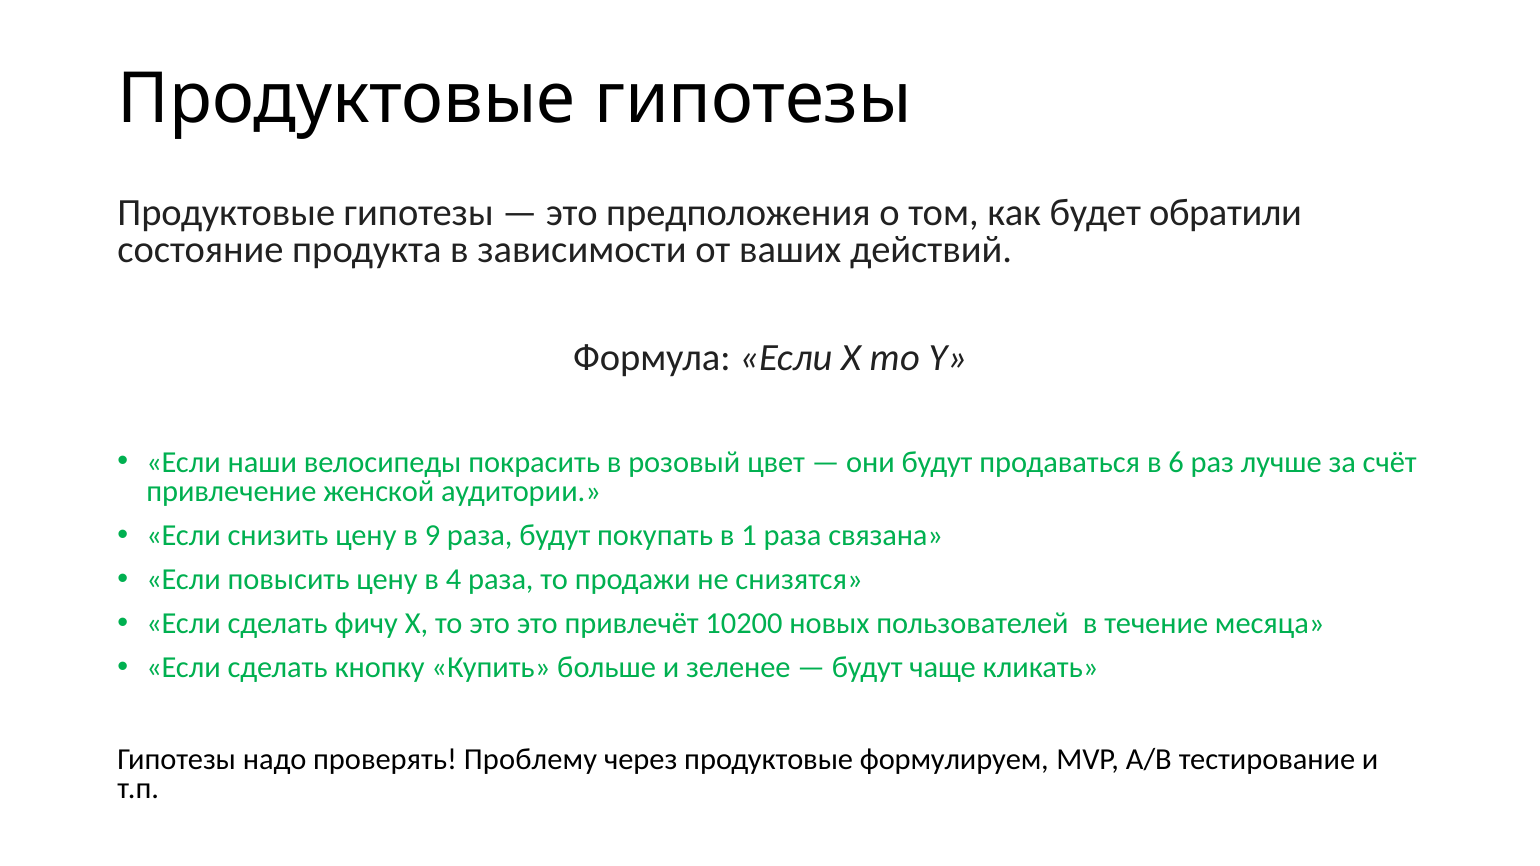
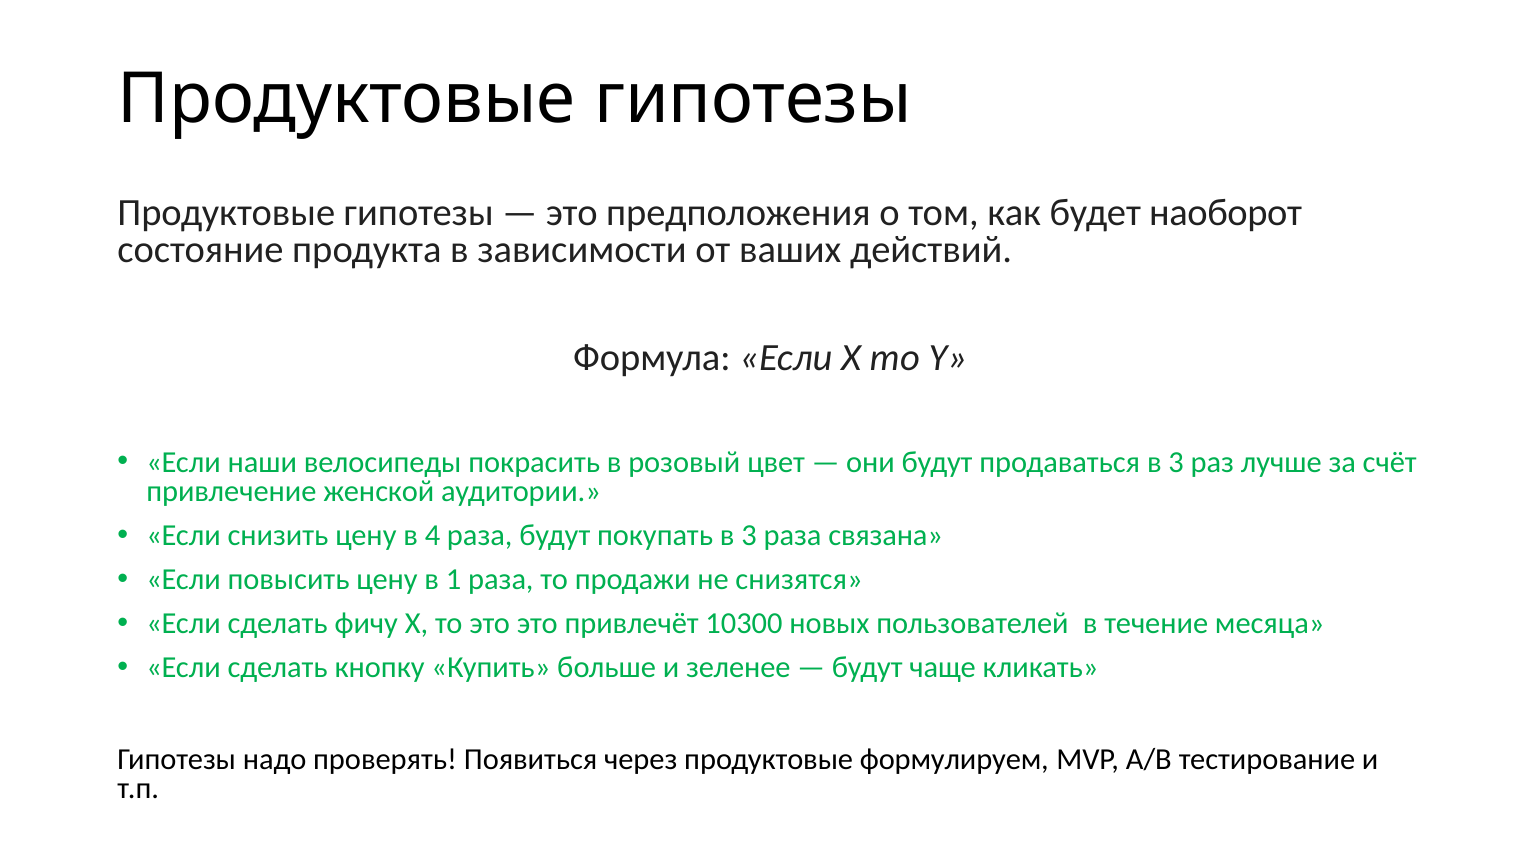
обратили: обратили -> наоборот
продаваться в 6: 6 -> 3
9: 9 -> 4
покупать в 1: 1 -> 3
4: 4 -> 1
10200: 10200 -> 10300
Проблему: Проблему -> Появиться
